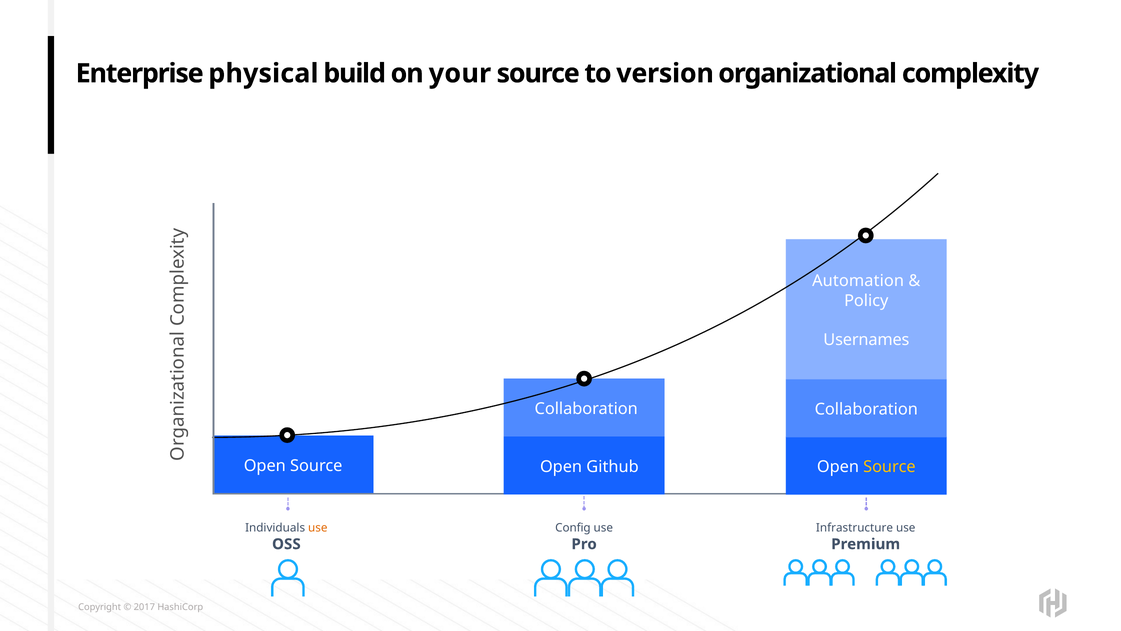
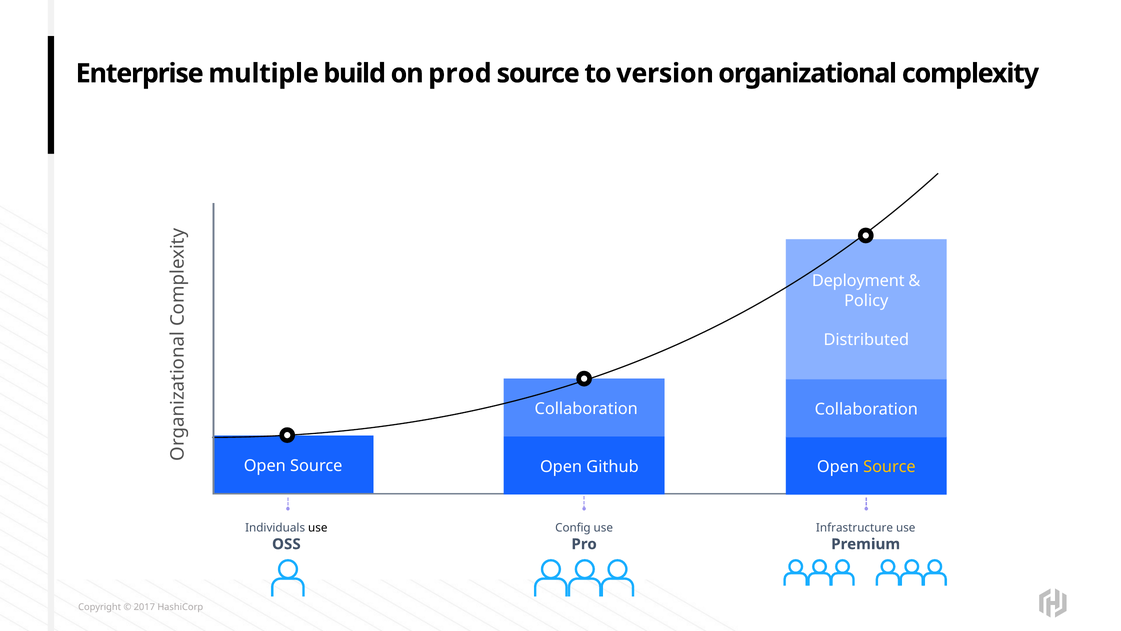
physical: physical -> multiple
your: your -> prod
Automation: Automation -> Deployment
Usernames: Usernames -> Distributed
use at (318, 527) colour: orange -> black
